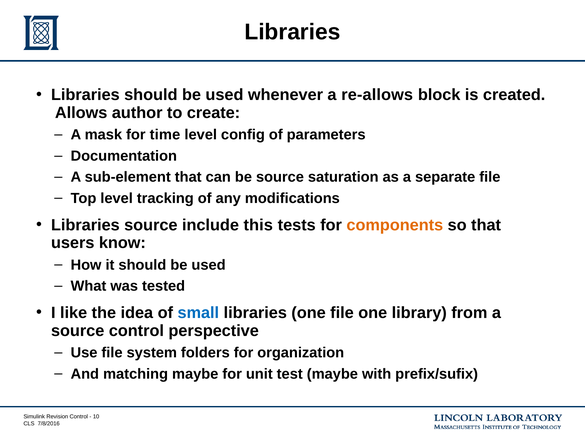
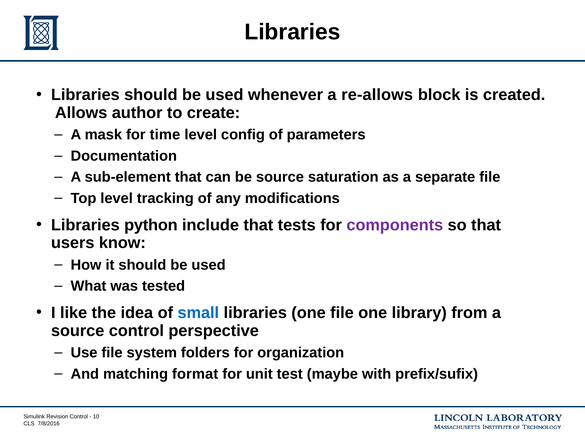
Libraries source: source -> python
include this: this -> that
components colour: orange -> purple
matching maybe: maybe -> format
